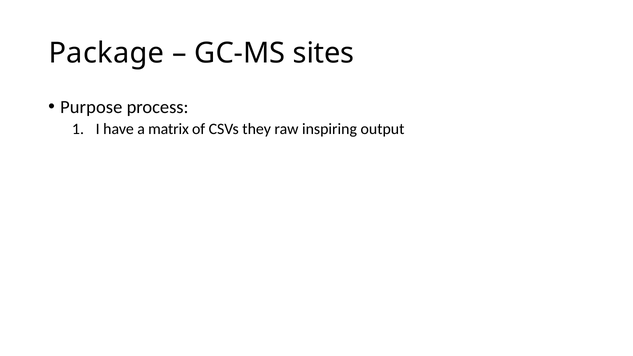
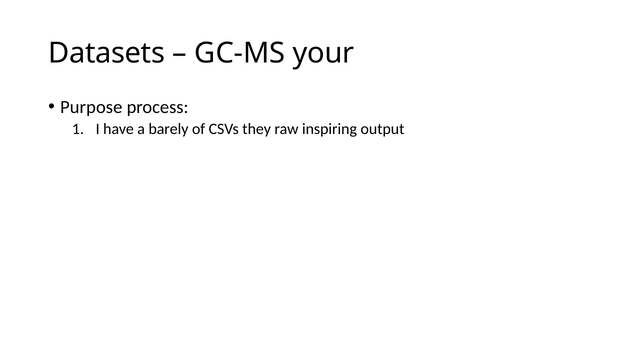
Package: Package -> Datasets
sites: sites -> your
matrix: matrix -> barely
